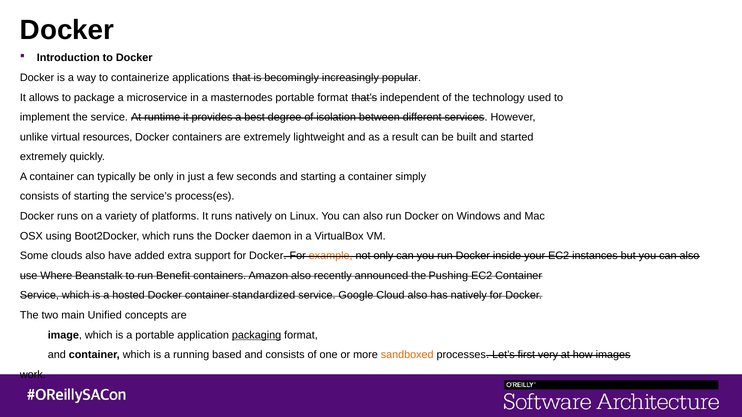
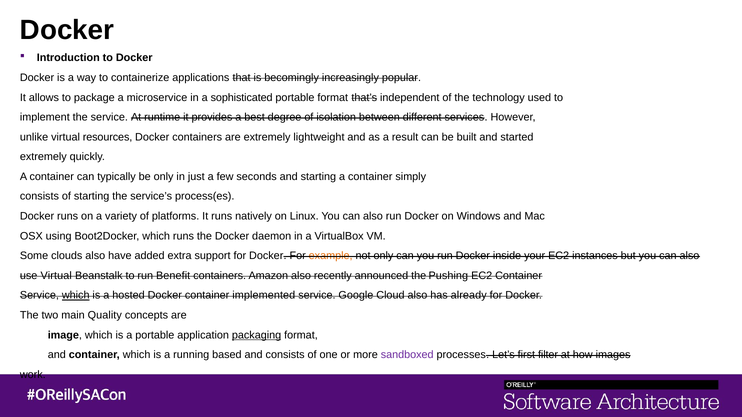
masternodes: masternodes -> sophisticated
use Where: Where -> Virtual
which at (76, 296) underline: none -> present
standardized: standardized -> implemented
has natively: natively -> already
Unified: Unified -> Quality
sandboxed colour: orange -> purple
very: very -> filter
